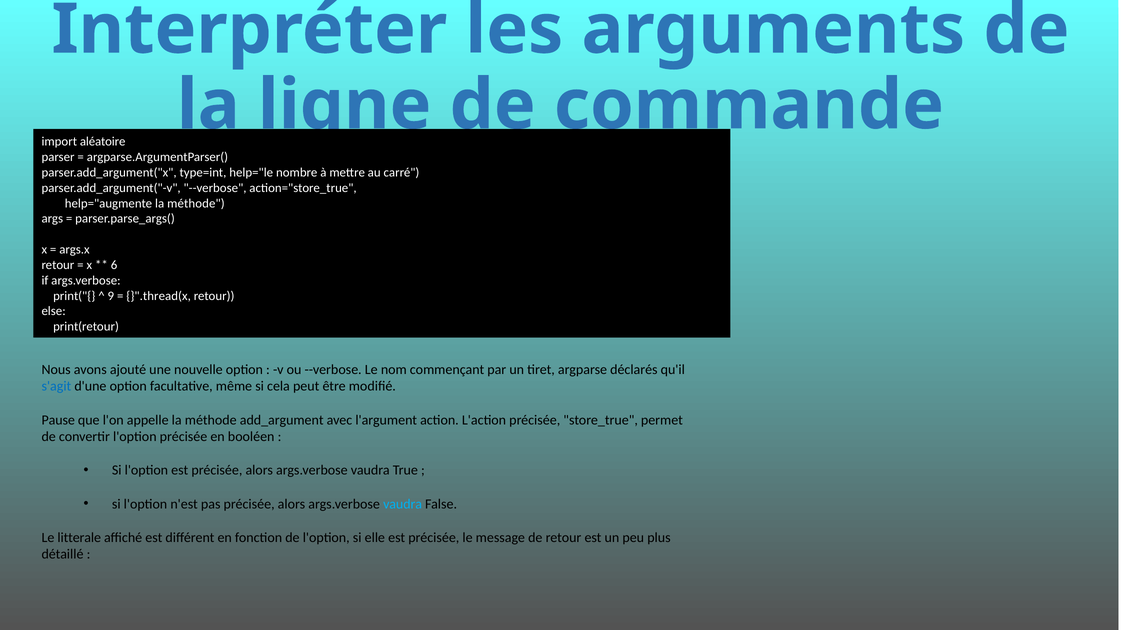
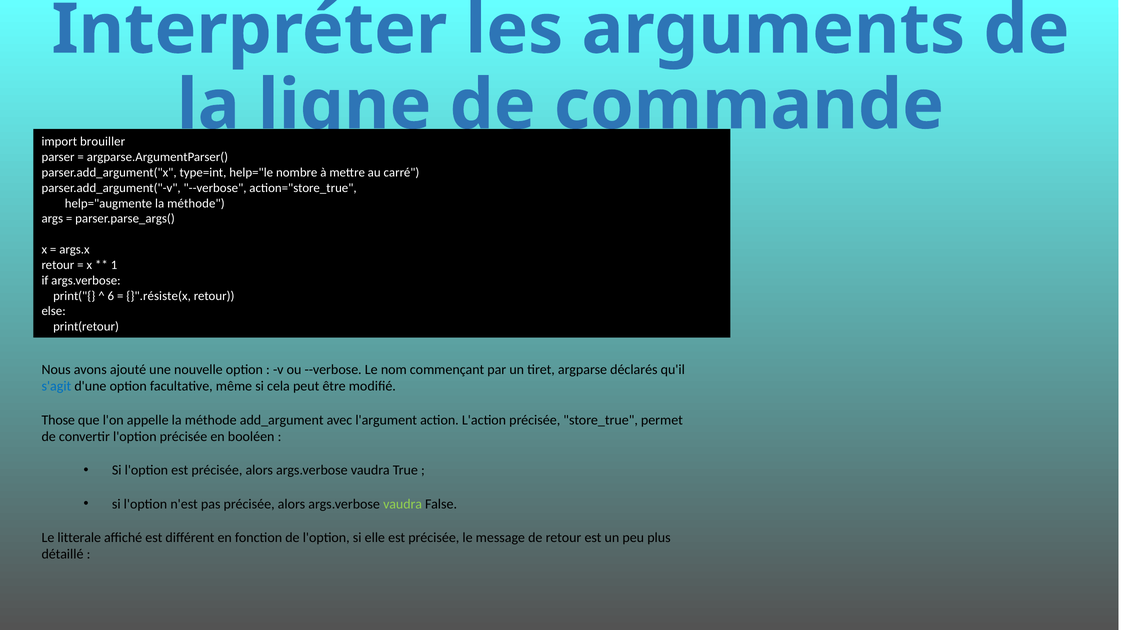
aléatoire: aléatoire -> brouiller
6: 6 -> 1
9: 9 -> 6
}".thread(x: }".thread(x -> }".résiste(x
Pause: Pause -> Those
vaudra at (403, 504) colour: light blue -> light green
